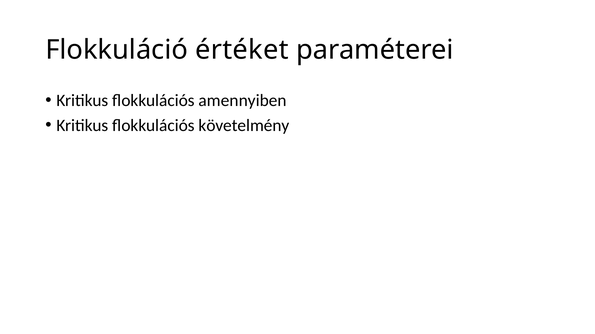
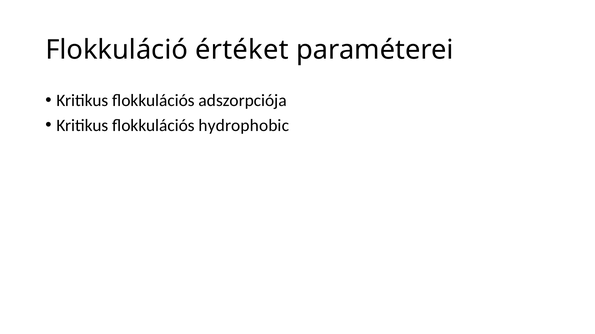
amennyiben: amennyiben -> adszorpciója
követelmény: követelmény -> hydrophobic
